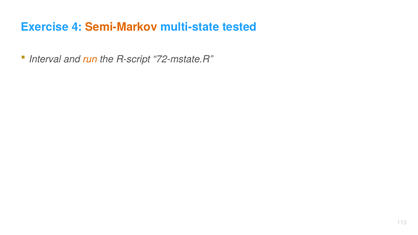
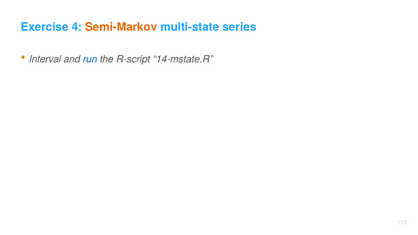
tested: tested -> series
run colour: orange -> blue
72-mstate.R: 72-mstate.R -> 14-mstate.R
